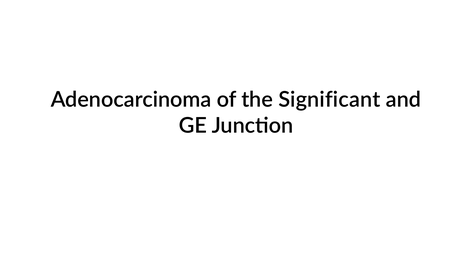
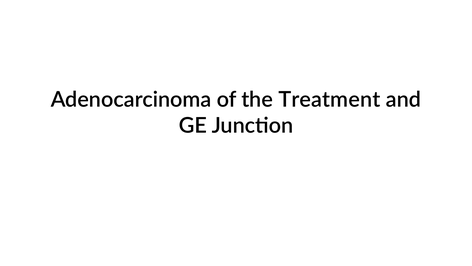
Significant: Significant -> Treatment
